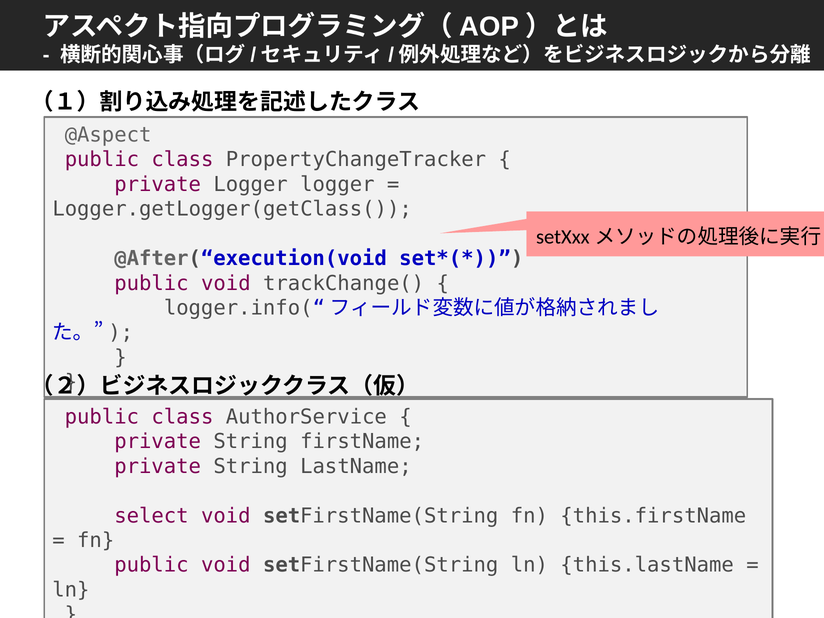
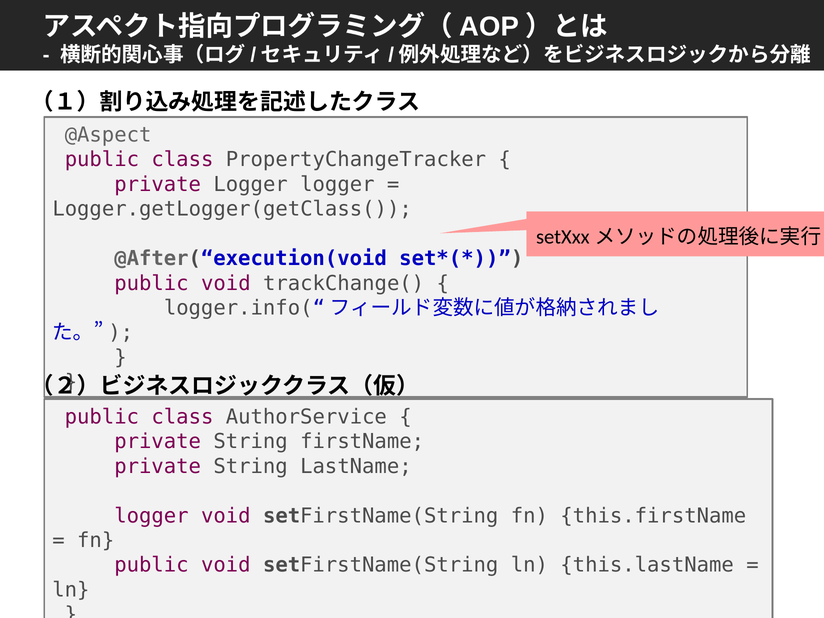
select at (151, 516): select -> logger
